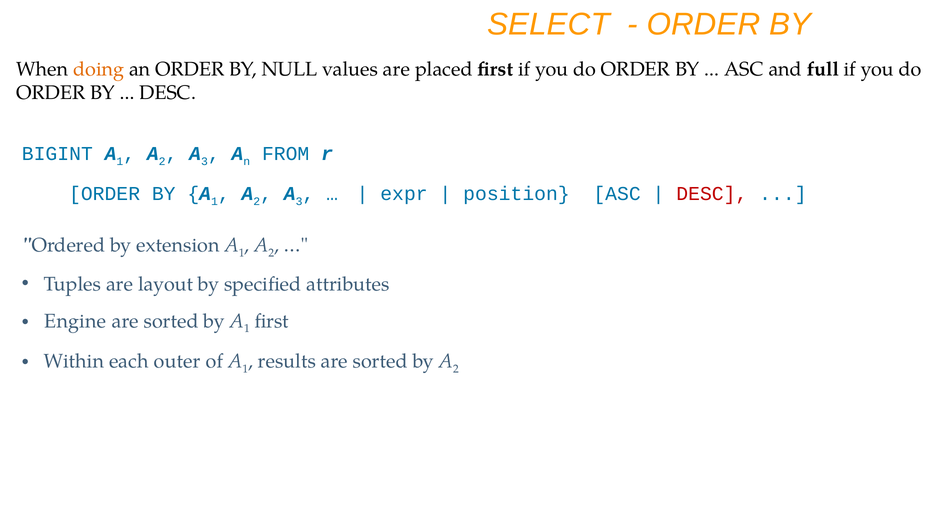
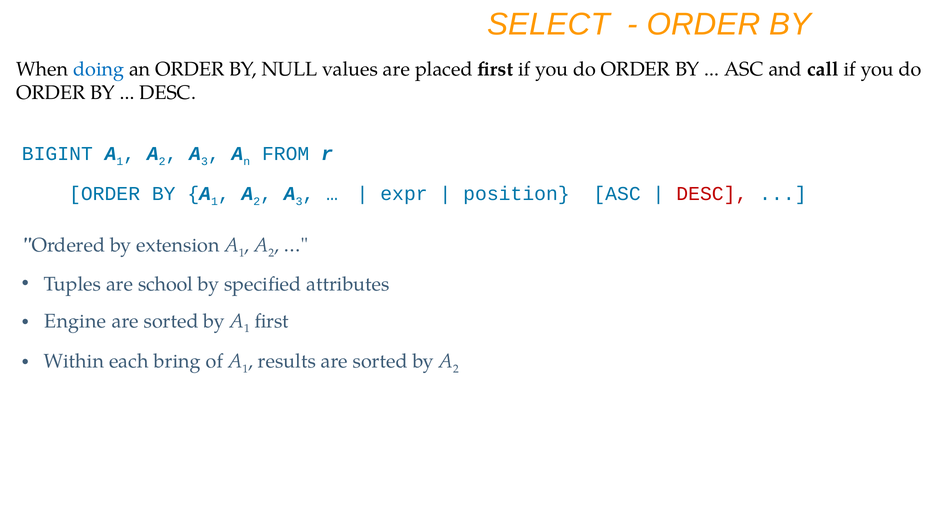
doing colour: orange -> blue
full: full -> call
layout: layout -> school
outer: outer -> bring
